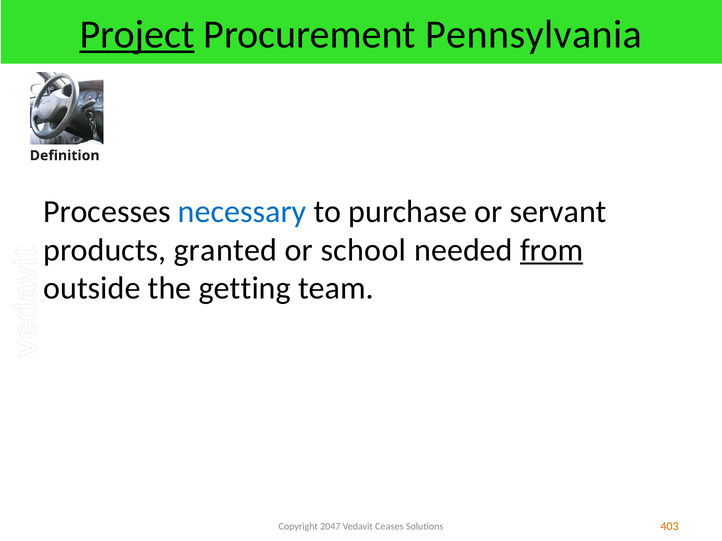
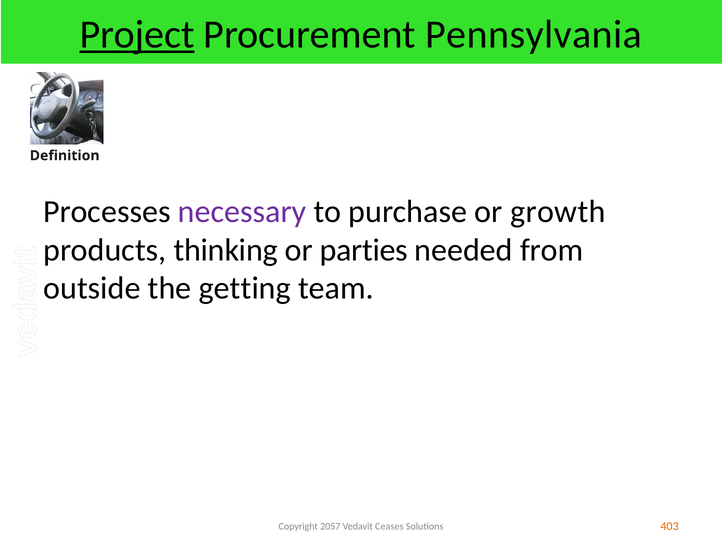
necessary colour: blue -> purple
servant: servant -> growth
granted: granted -> thinking
school: school -> parties
from underline: present -> none
2047: 2047 -> 2057
